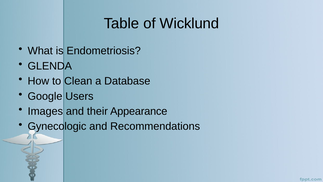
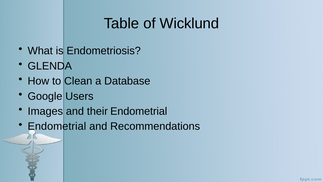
their Appearance: Appearance -> Endometrial
Gynecologic at (57, 126): Gynecologic -> Endometrial
